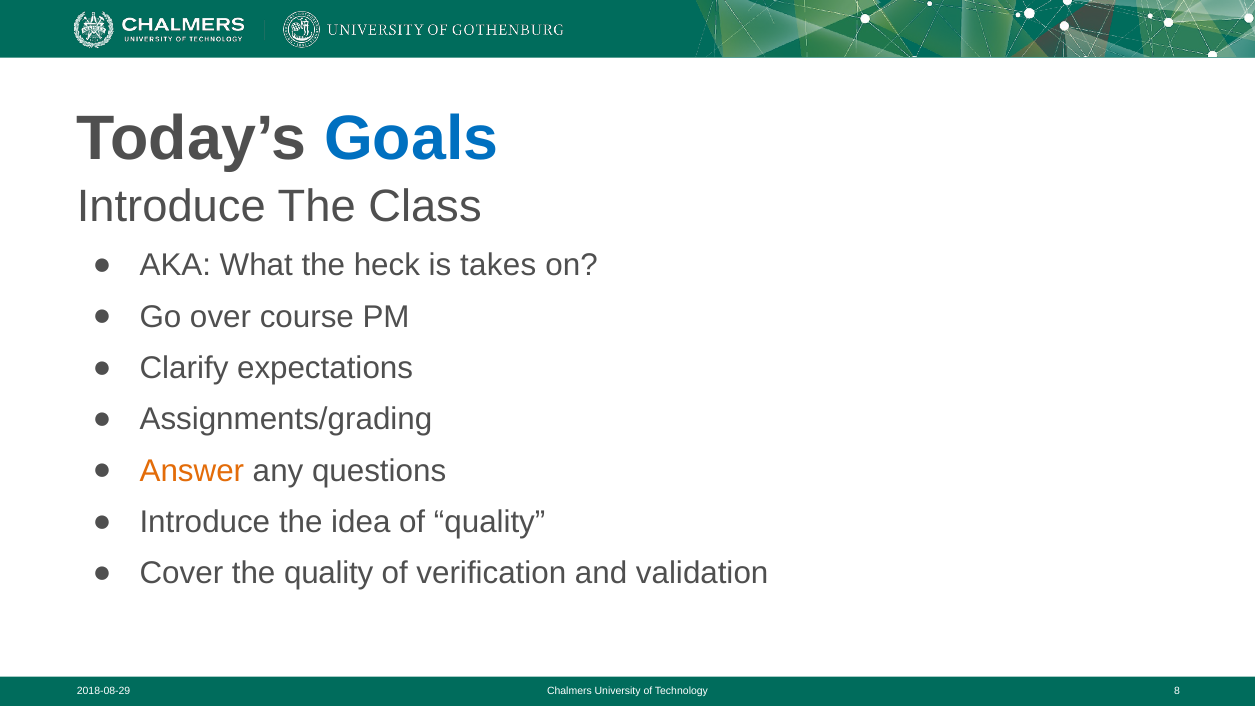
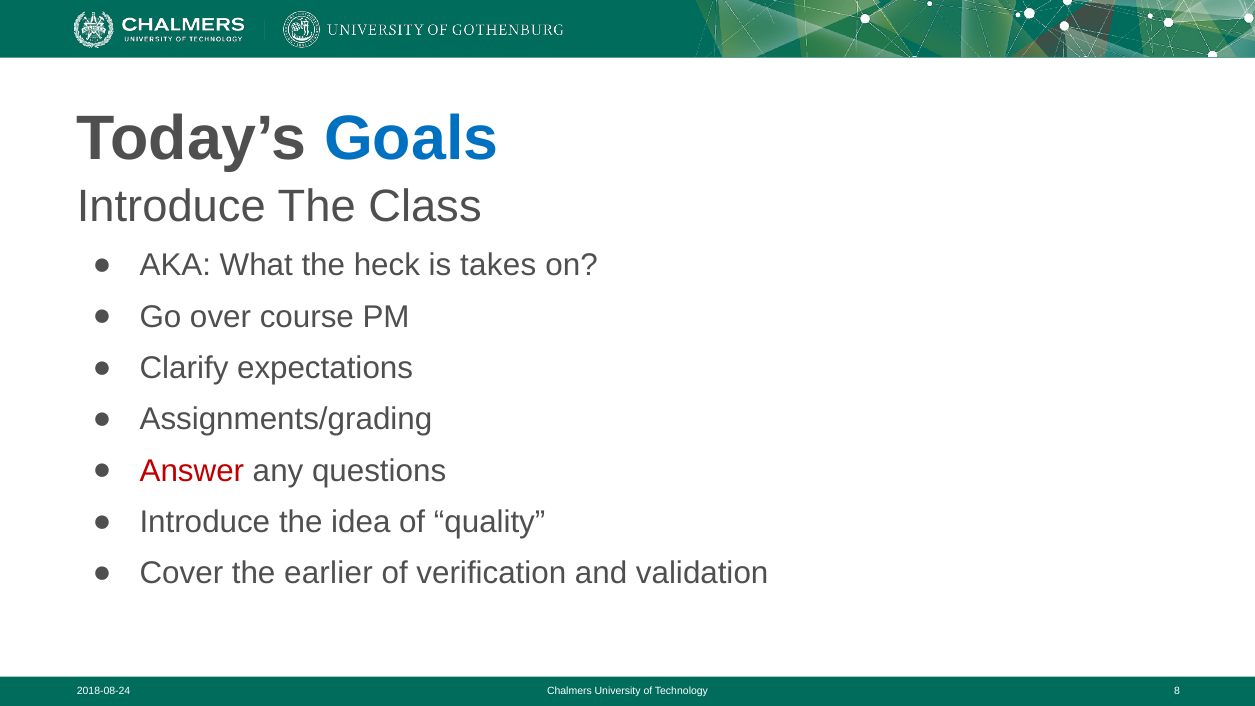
Answer colour: orange -> red
the quality: quality -> earlier
2018-08-29: 2018-08-29 -> 2018-08-24
